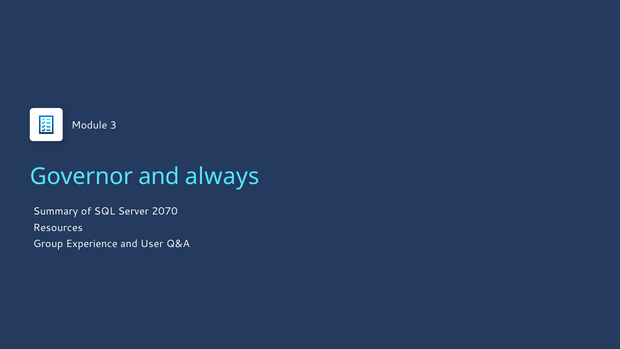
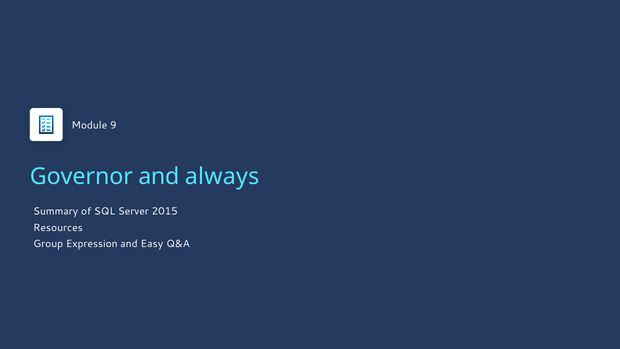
3: 3 -> 9
2070: 2070 -> 2015
Experience: Experience -> Expression
User: User -> Easy
